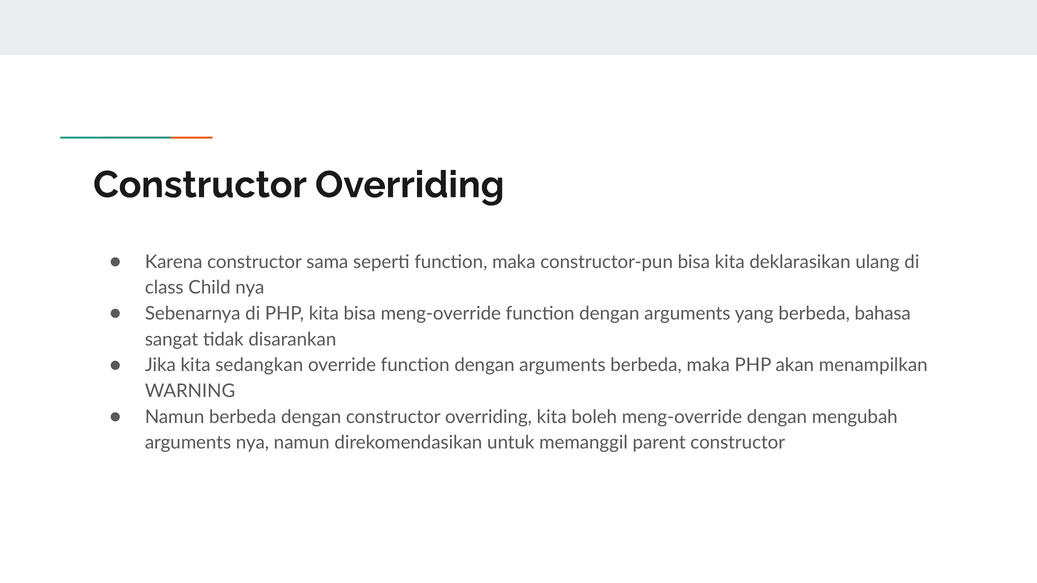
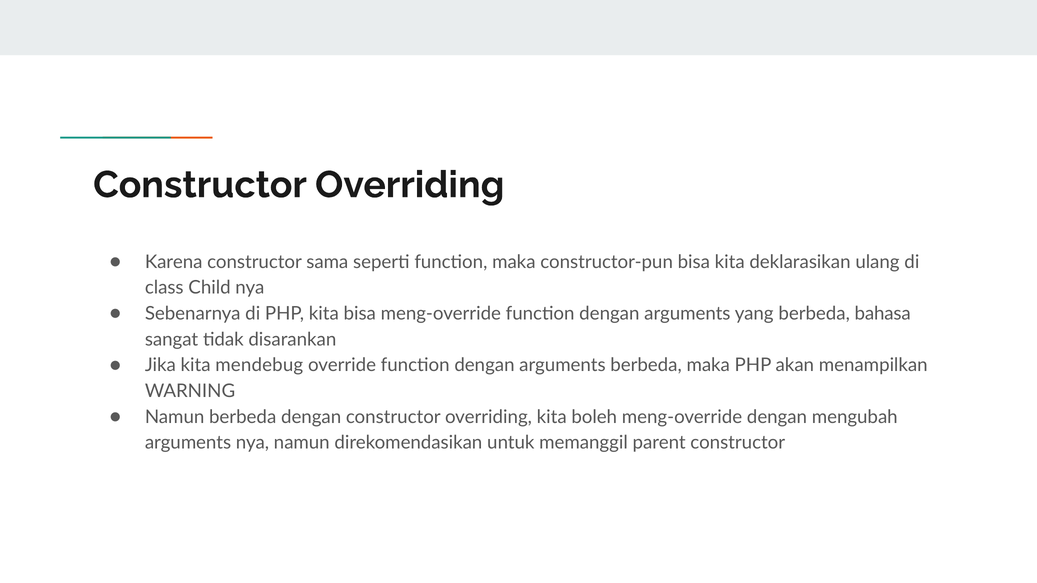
sedangkan: sedangkan -> mendebug
